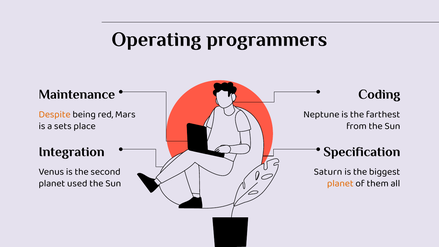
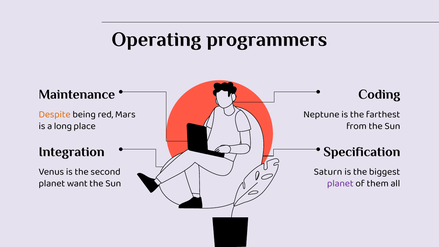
sets: sets -> long
used: used -> want
planet at (340, 183) colour: orange -> purple
